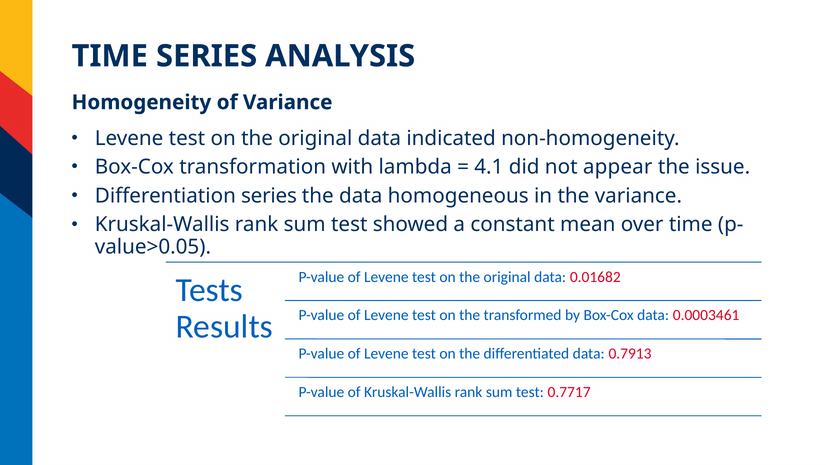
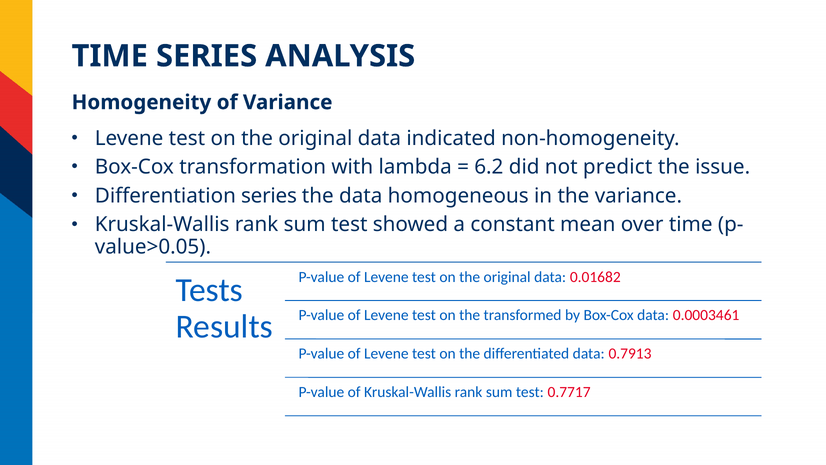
4.1: 4.1 -> 6.2
appear: appear -> predict
